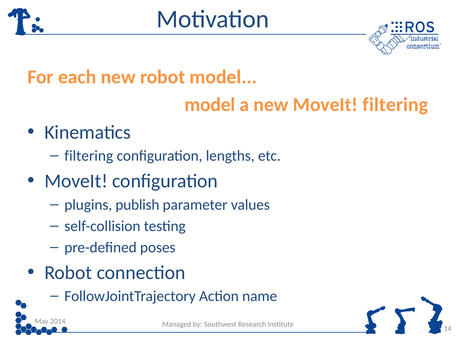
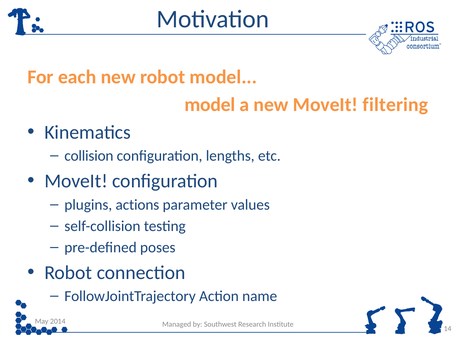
filtering at (89, 156): filtering -> collision
publish: publish -> actions
